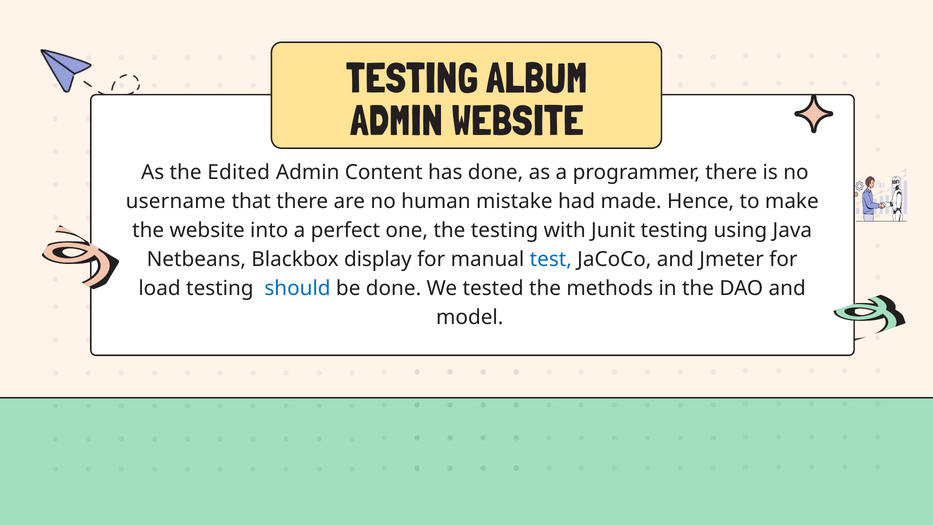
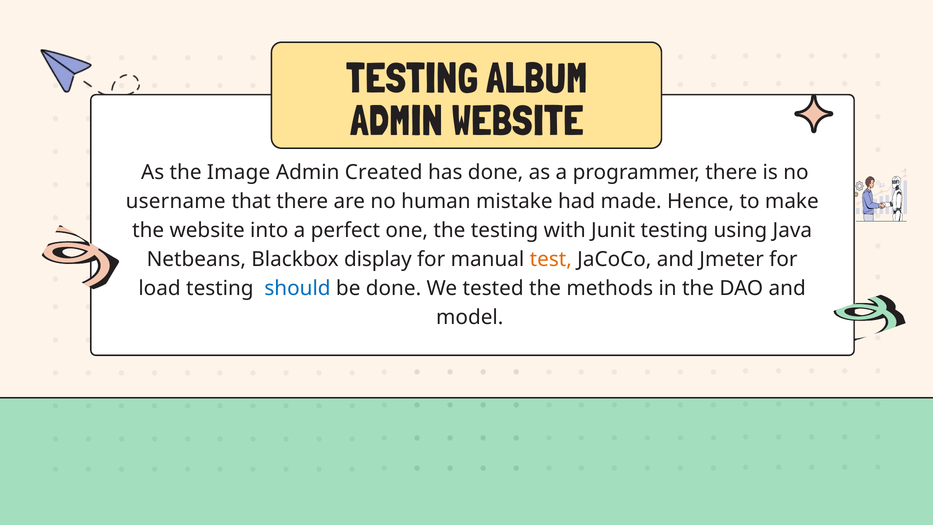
Edited: Edited -> Image
Content: Content -> Created
test colour: blue -> orange
